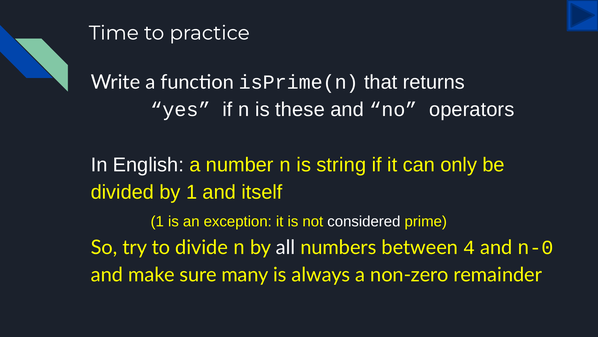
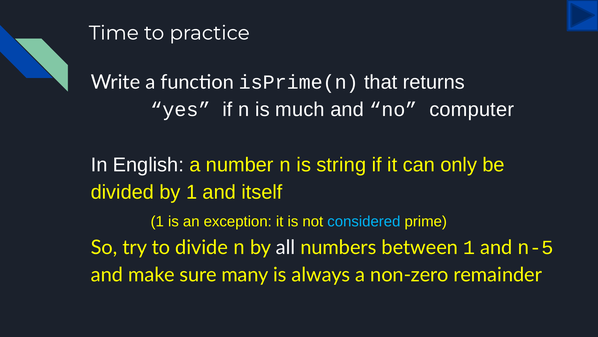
these: these -> much
operators: operators -> computer
considered colour: white -> light blue
between 4: 4 -> 1
n-0: n-0 -> n-5
